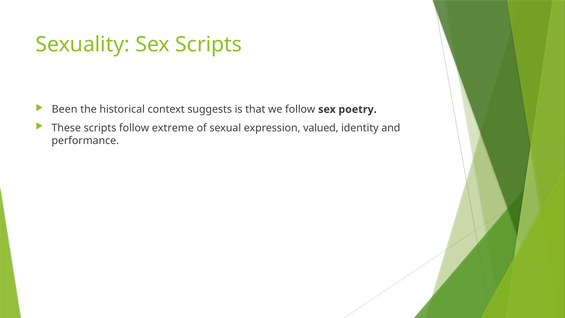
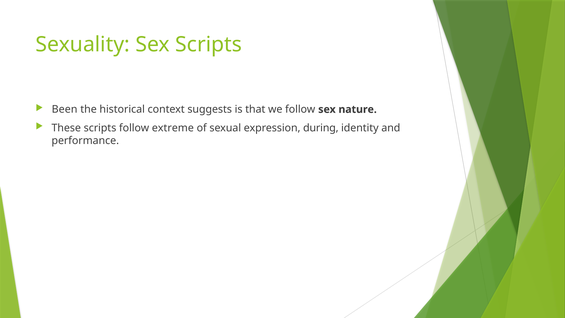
poetry: poetry -> nature
valued: valued -> during
